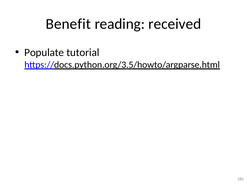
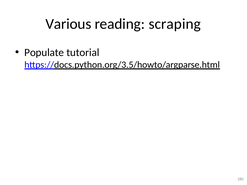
Benefit: Benefit -> Various
received: received -> scraping
